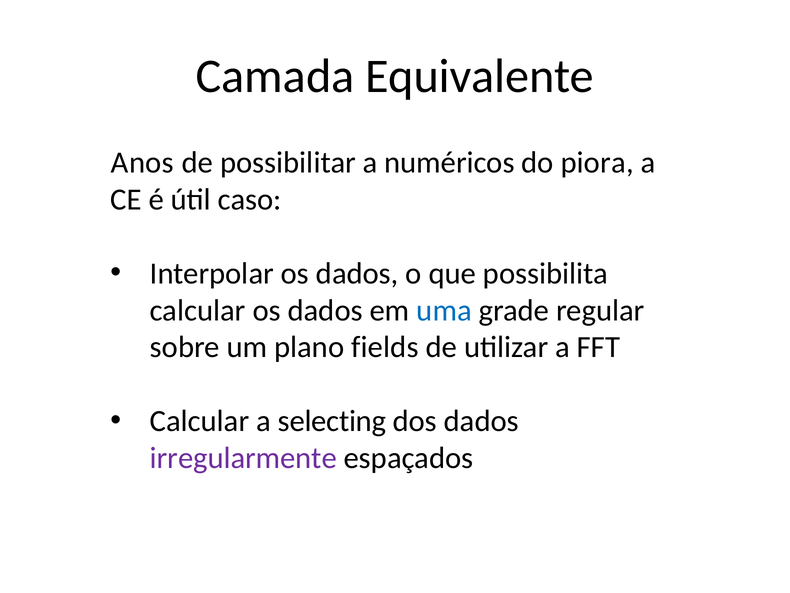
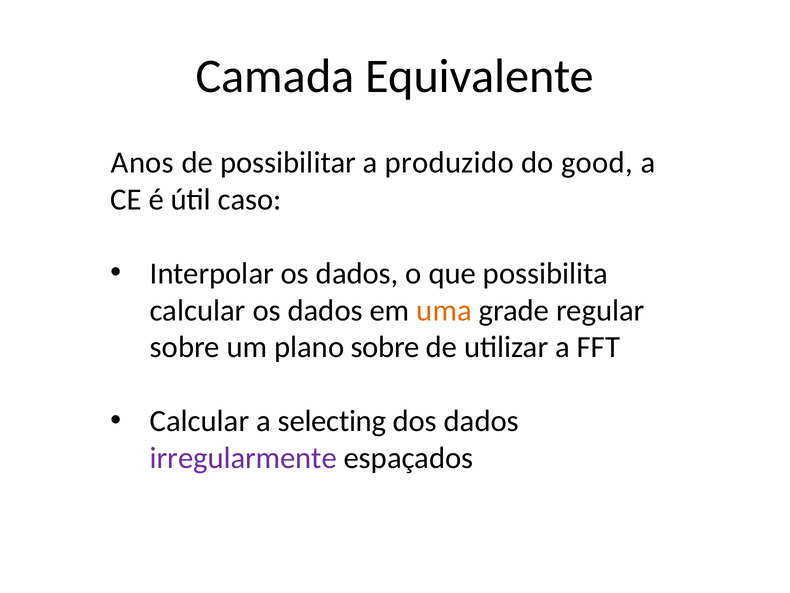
numéricos: numéricos -> produzido
piora: piora -> good
uma colour: blue -> orange
plano fields: fields -> sobre
